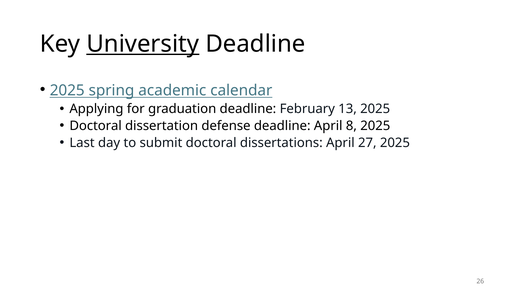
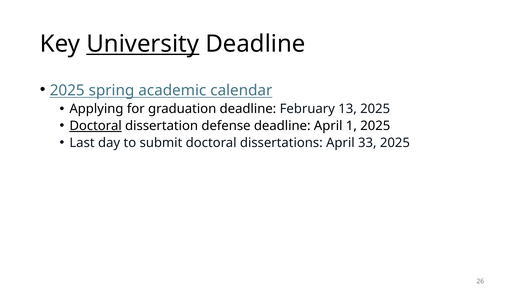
Doctoral at (96, 126) underline: none -> present
8: 8 -> 1
27: 27 -> 33
